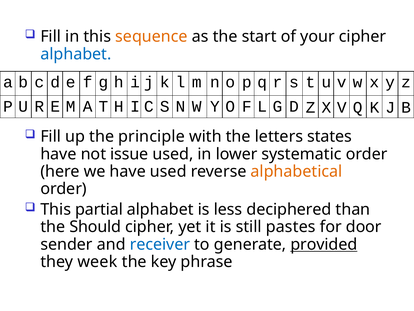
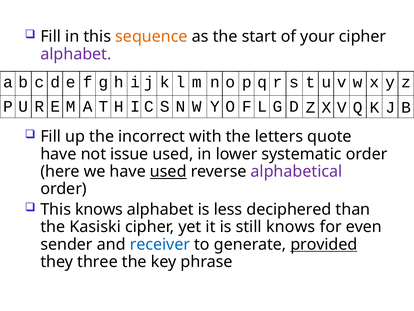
alphabet at (76, 54) colour: blue -> purple
principle: principle -> incorrect
states: states -> quote
used at (168, 171) underline: none -> present
alphabetical colour: orange -> purple
This partial: partial -> knows
Should: Should -> Kasiski
still pastes: pastes -> knows
door: door -> even
week: week -> three
